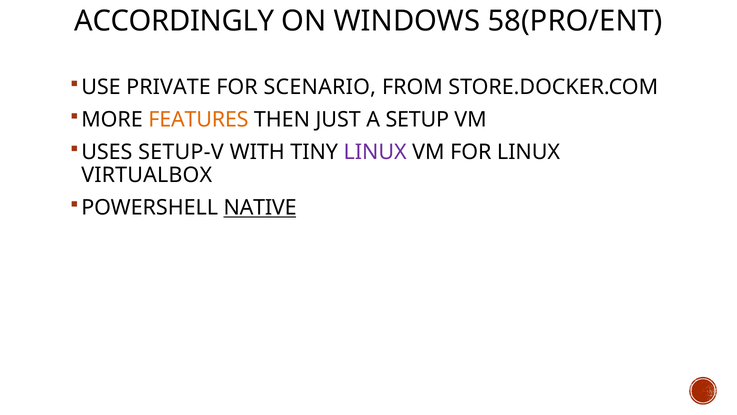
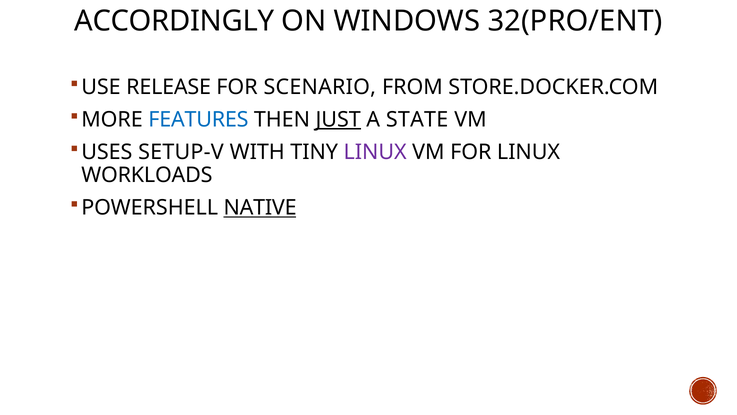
58(PRO/ENT: 58(PRO/ENT -> 32(PRO/ENT
PRIVATE: PRIVATE -> RELEASE
FEATURES colour: orange -> blue
JUST underline: none -> present
SETUP: SETUP -> STATE
VIRTUALBOX: VIRTUALBOX -> WORKLOADS
